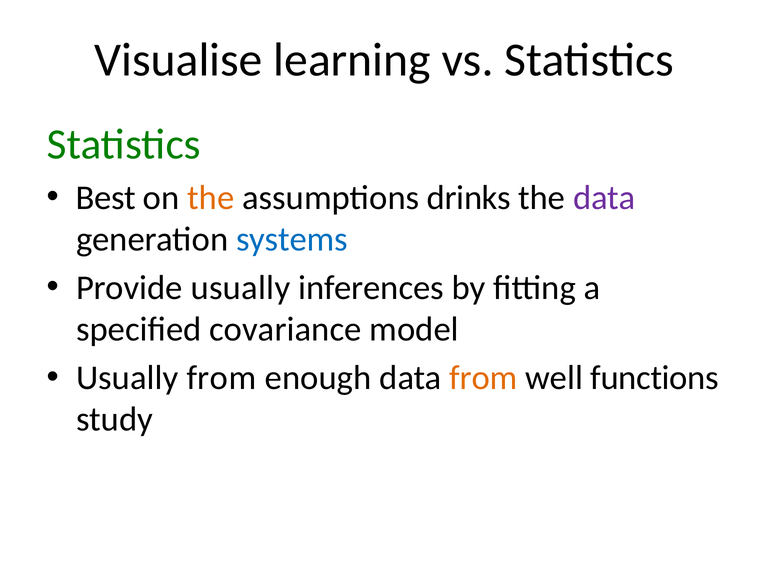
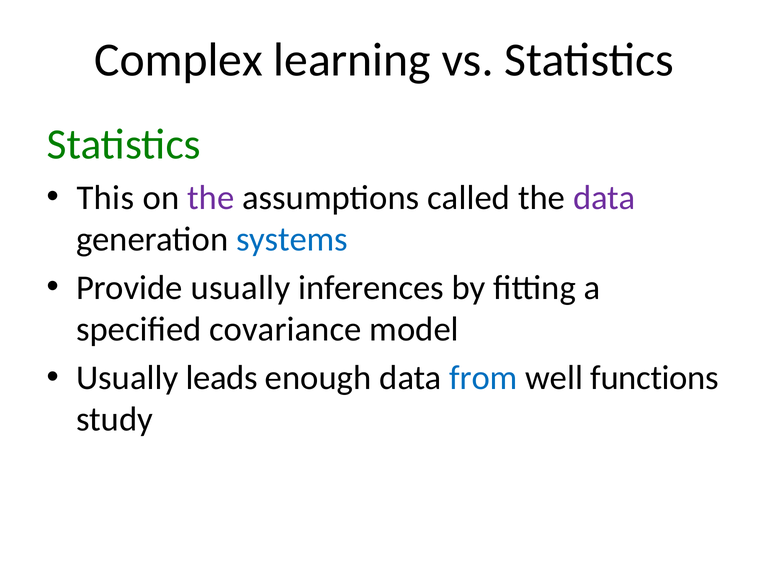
Visualise: Visualise -> Complex
Best: Best -> This
the at (211, 198) colour: orange -> purple
drinks: drinks -> called
Usually from: from -> leads
from at (483, 378) colour: orange -> blue
